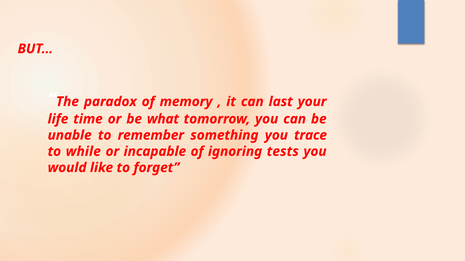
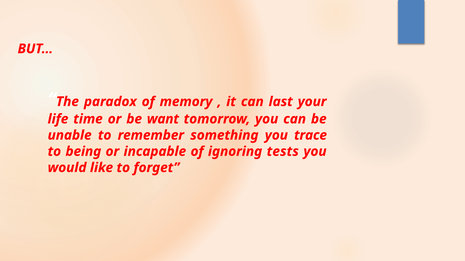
what: what -> want
while: while -> being
